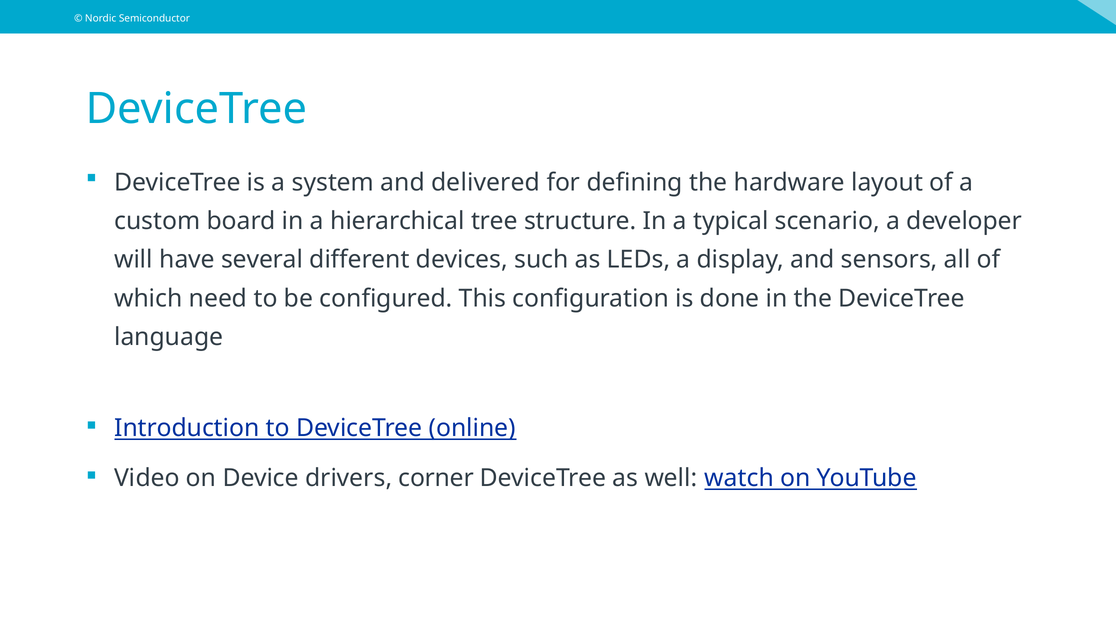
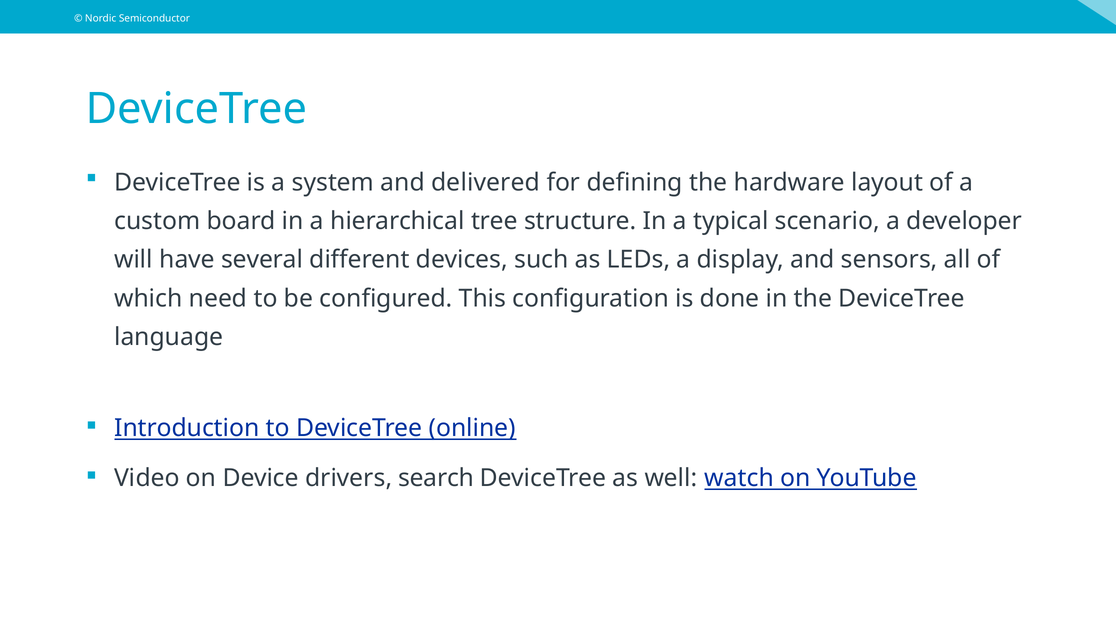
corner: corner -> search
